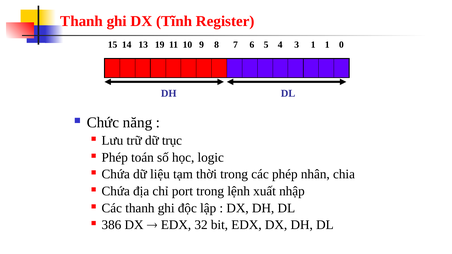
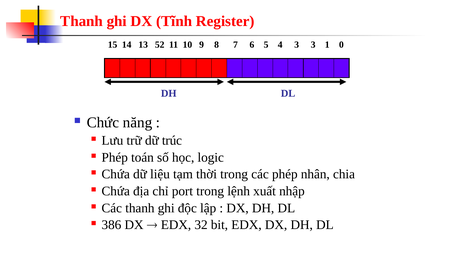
19: 19 -> 52
3 1: 1 -> 3
trục: trục -> trúc
